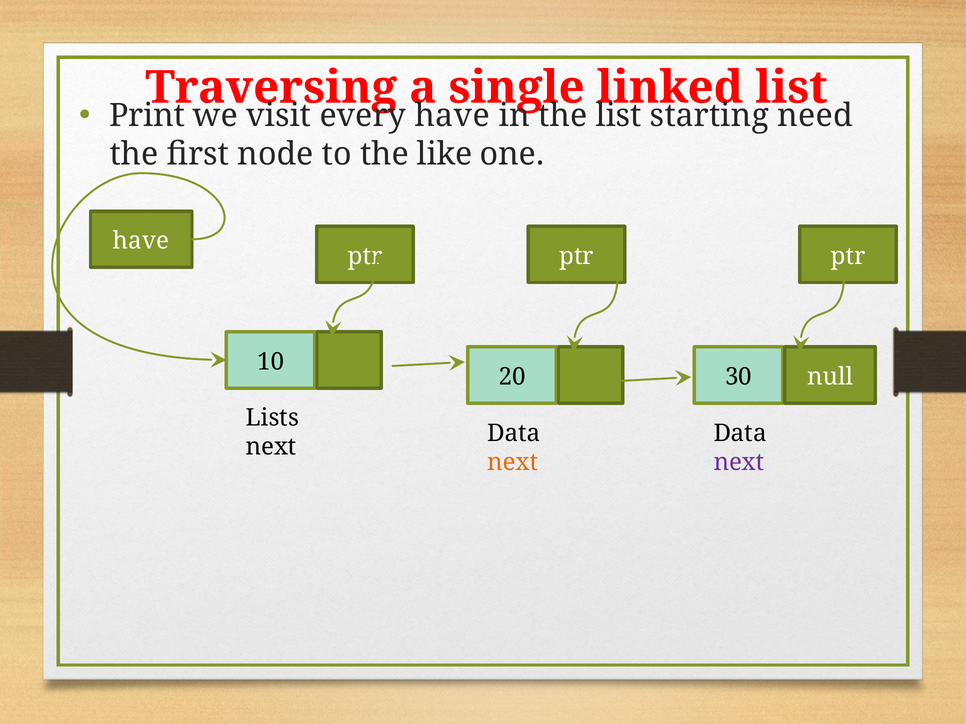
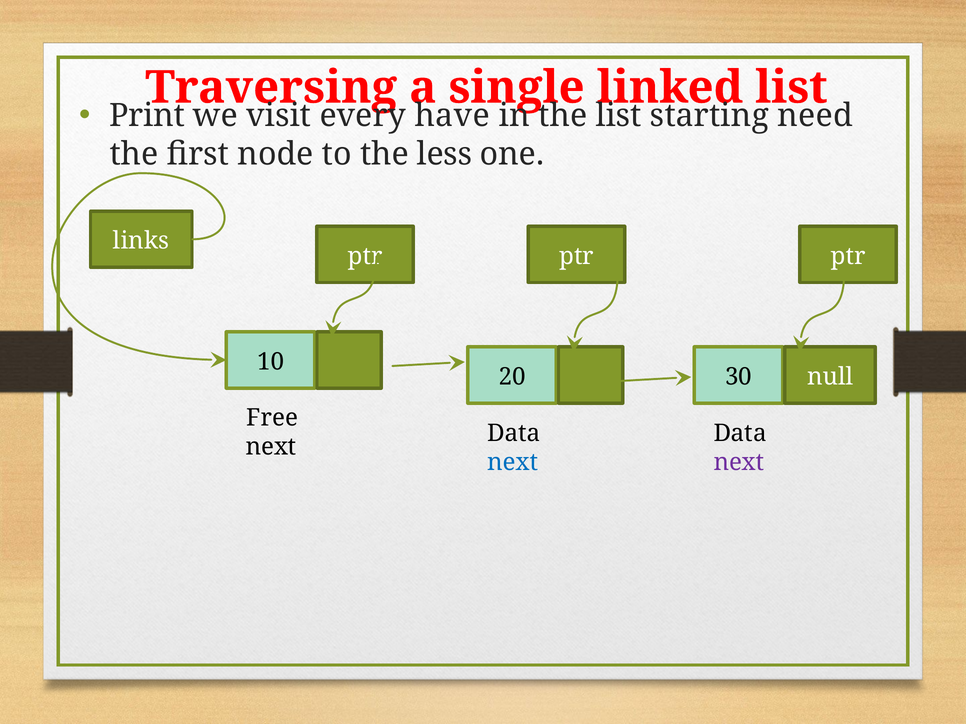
like: like -> less
have at (141, 241): have -> links
Lists: Lists -> Free
next at (513, 462) colour: orange -> blue
